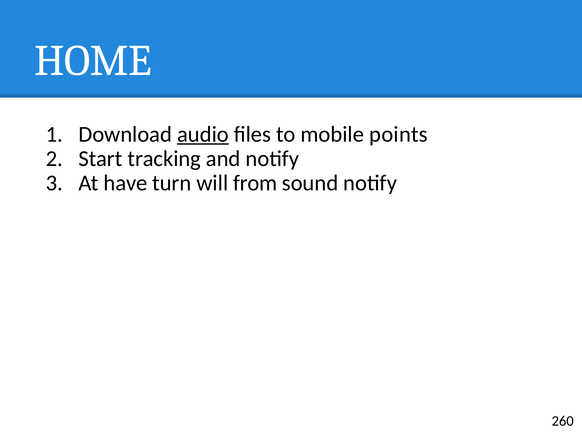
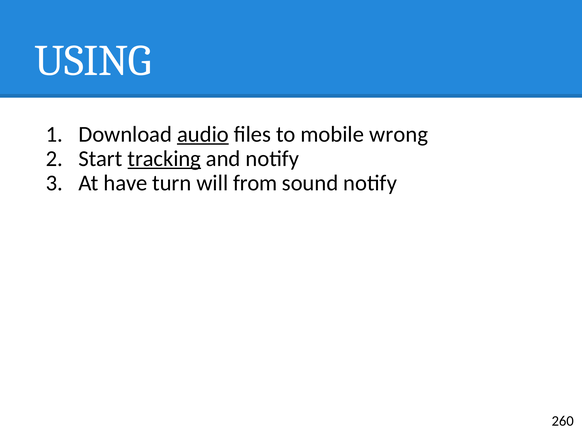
HOME: HOME -> USING
points: points -> wrong
tracking underline: none -> present
